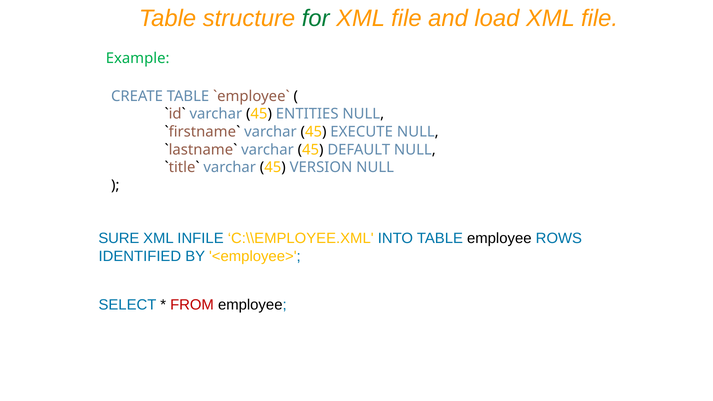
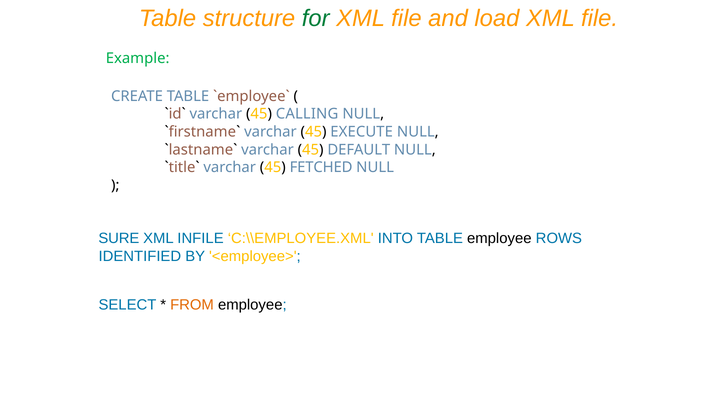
ENTITIES: ENTITIES -> CALLING
VERSION: VERSION -> FETCHED
FROM colour: red -> orange
